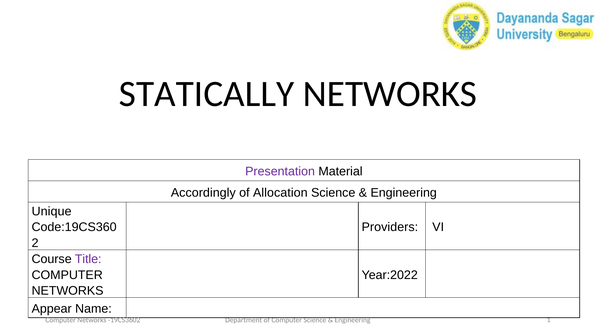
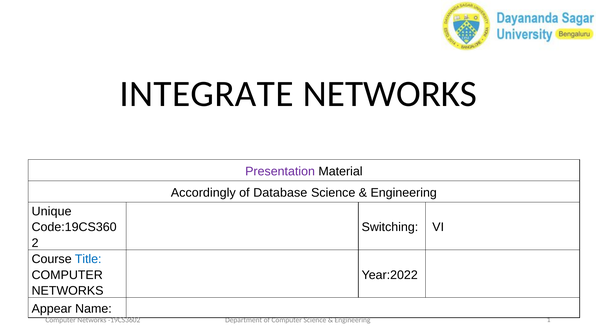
STATICALLY: STATICALLY -> INTEGRATE
Allocation: Allocation -> Database
Providers: Providers -> Switching
Title colour: purple -> blue
